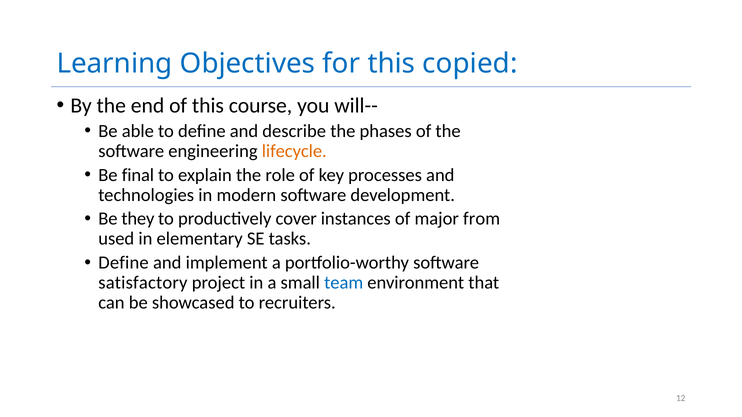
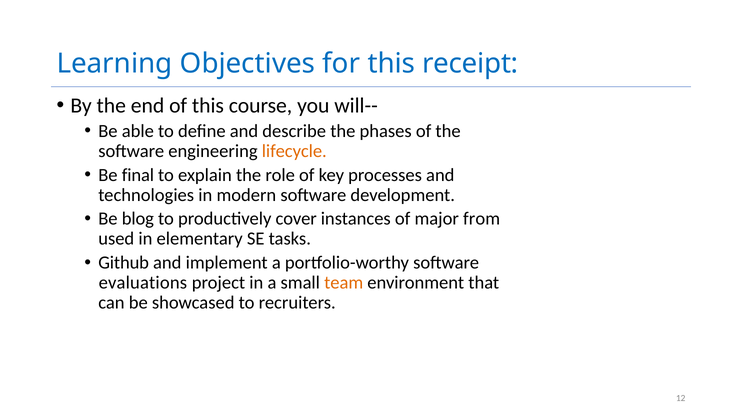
copied: copied -> receipt
they: they -> blog
Define at (123, 263): Define -> Github
satisfactory: satisfactory -> evaluations
team colour: blue -> orange
